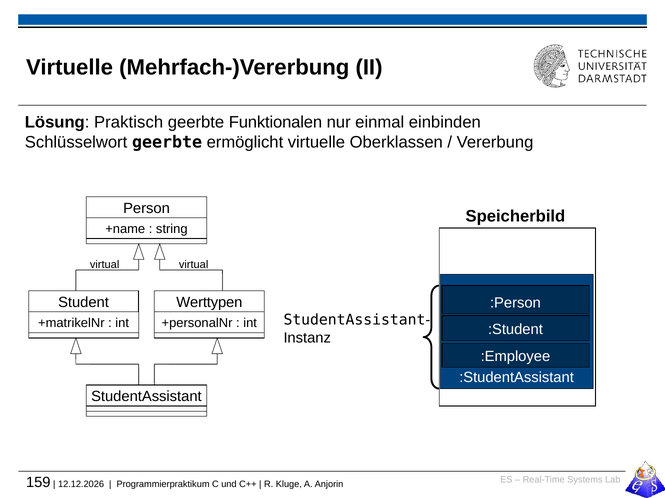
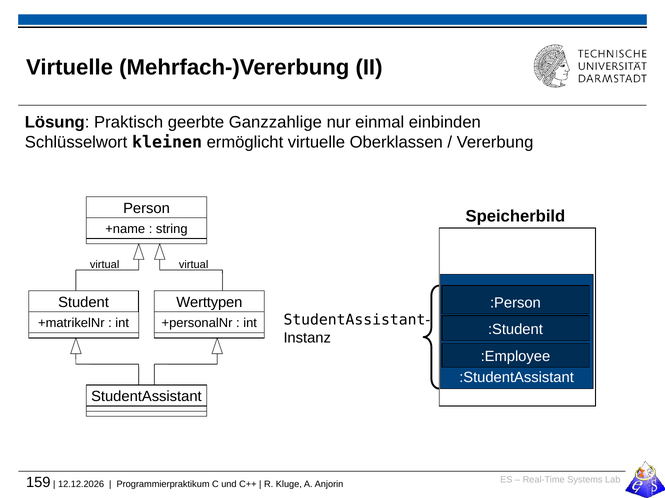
Funktionalen: Funktionalen -> Ganzzahlige
Schlüsselwort geerbte: geerbte -> kleinen
